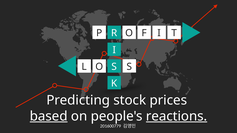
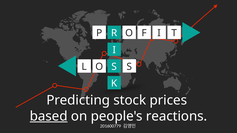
reactions underline: present -> none
